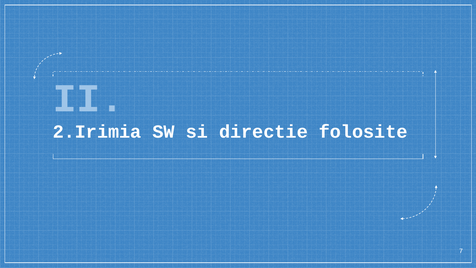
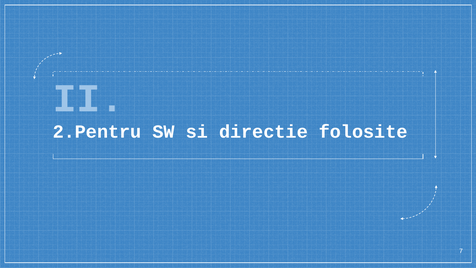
2.Irimia: 2.Irimia -> 2.Pentru
